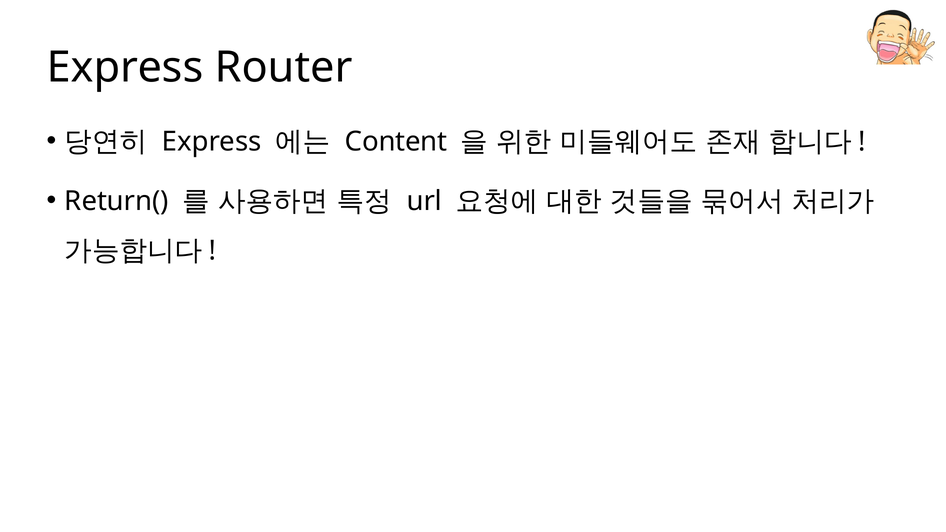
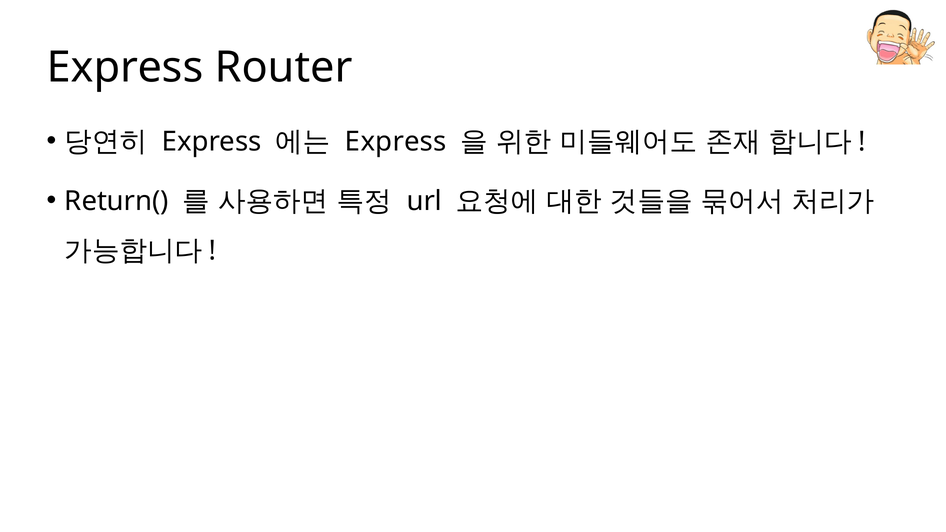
Content at (396, 142): Content -> Express
